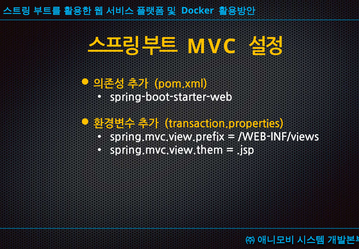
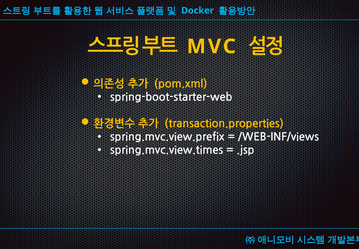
spring.mvc.view.them: spring.mvc.view.them -> spring.mvc.view.times
